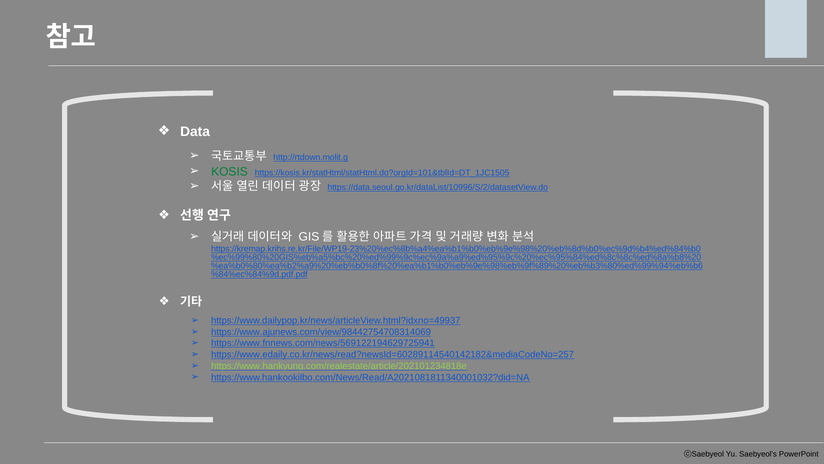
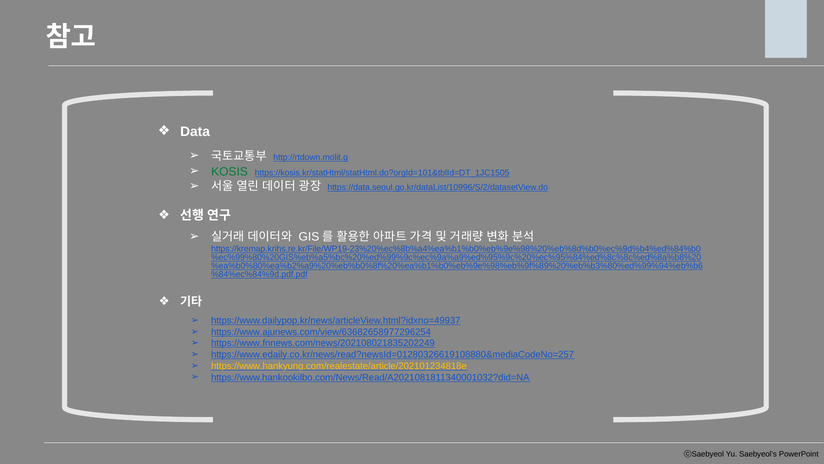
https://www.ajunews.com/view/98442754708314069: https://www.ajunews.com/view/98442754708314069 -> https://www.ajunews.com/view/63682658977296254
https://www.fnnews.com/news/569122194629725941: https://www.fnnews.com/news/569122194629725941 -> https://www.fnnews.com/news/202108021835202249
https://www.edaily.co.kr/news/read?newsId=60289114540142182&mediaCodeNo=257: https://www.edaily.co.kr/news/read?newsId=60289114540142182&mediaCodeNo=257 -> https://www.edaily.co.kr/news/read?newsId=01280326619108880&mediaCodeNo=257
https://www.hankyung.com/realestate/article/202101234818e colour: light green -> yellow
